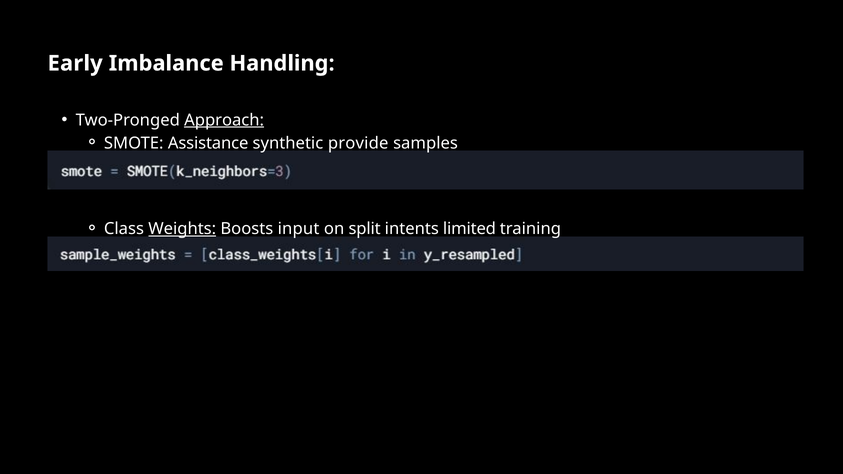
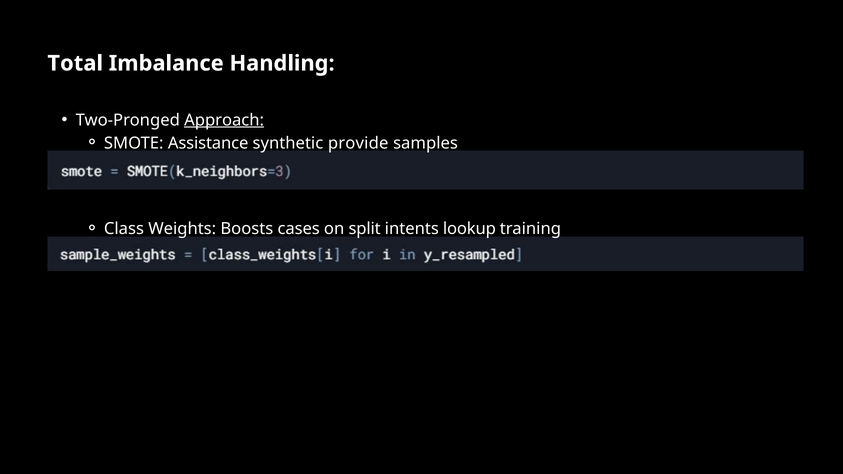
Early: Early -> Total
Weights underline: present -> none
input: input -> cases
limited: limited -> lookup
